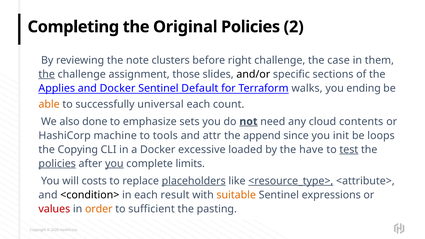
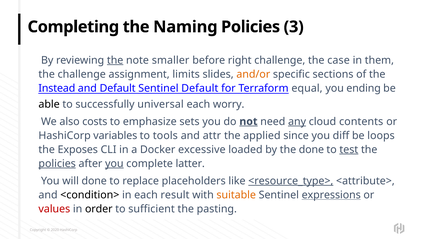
Original: Original -> Naming
2: 2 -> 3
the at (115, 60) underline: none -> present
clusters: clusters -> smaller
the at (47, 74) underline: present -> none
those: those -> limits
and/or colour: black -> orange
Applies: Applies -> Instead
and Docker: Docker -> Default
walks: walks -> equal
able colour: orange -> black
count: count -> worry
done: done -> costs
any underline: none -> present
machine: machine -> variables
append: append -> applied
init: init -> diff
Copying: Copying -> Exposes
the have: have -> done
limits: limits -> latter
will costs: costs -> done
placeholders underline: present -> none
expressions underline: none -> present
order colour: orange -> black
